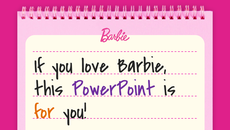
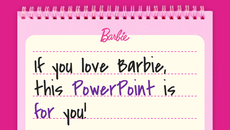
for colour: orange -> purple
